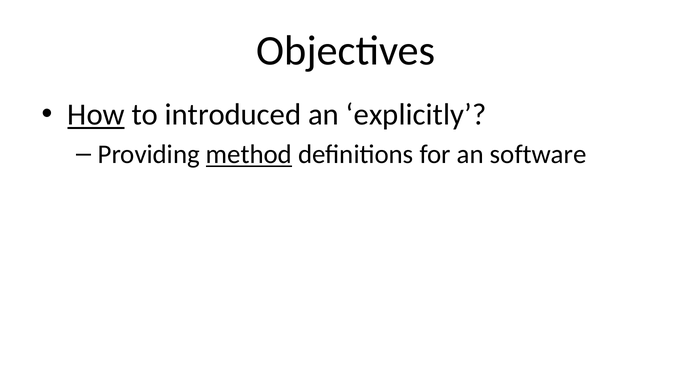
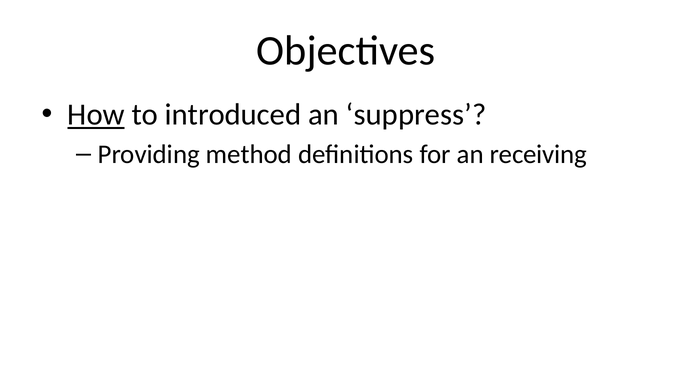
explicitly: explicitly -> suppress
method underline: present -> none
software: software -> receiving
